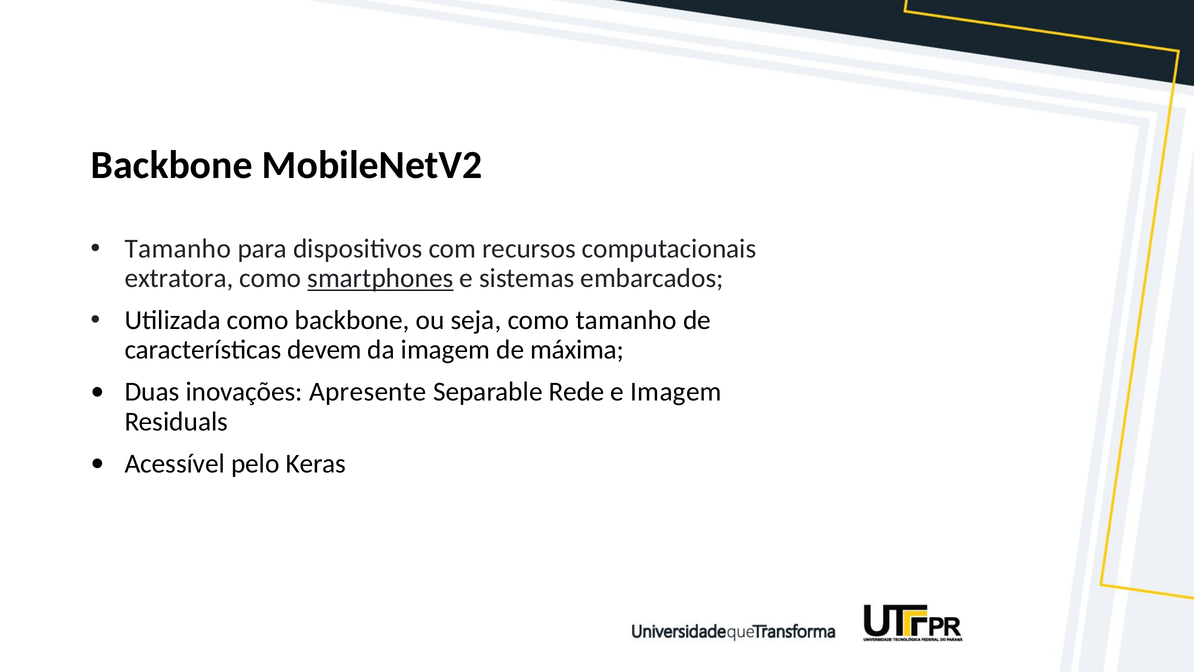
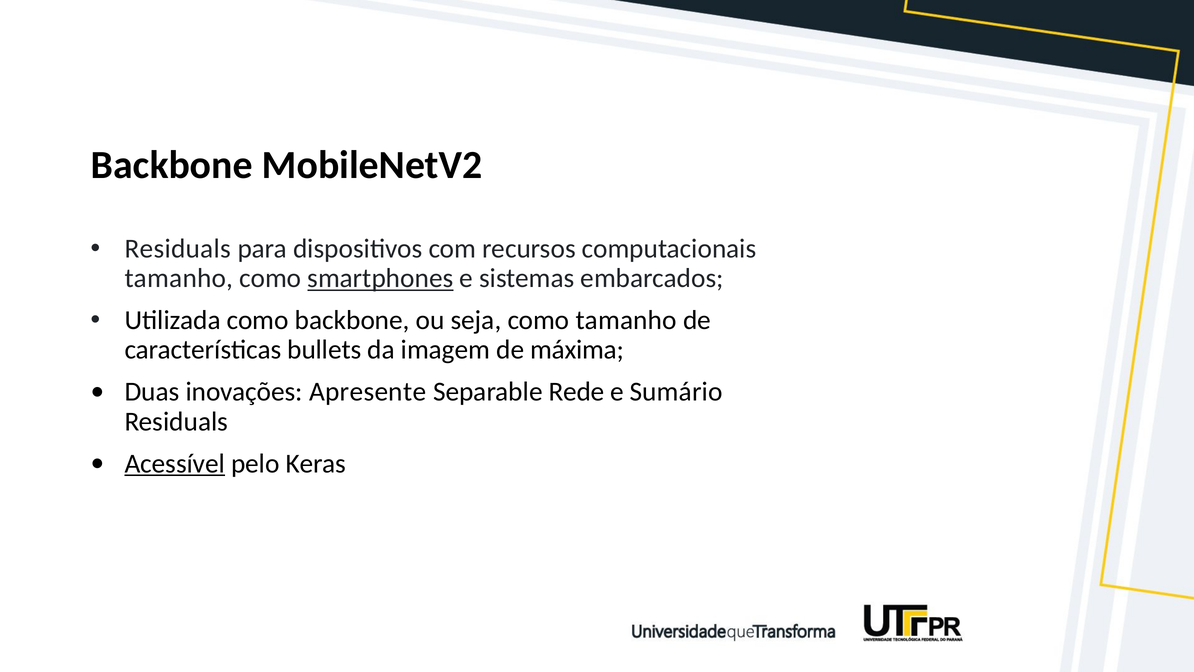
Tamanho at (178, 249): Tamanho -> Residuals
extratora at (179, 278): extratora -> tamanho
devem: devem -> bullets
e Imagem: Imagem -> Sumário
Acessível underline: none -> present
